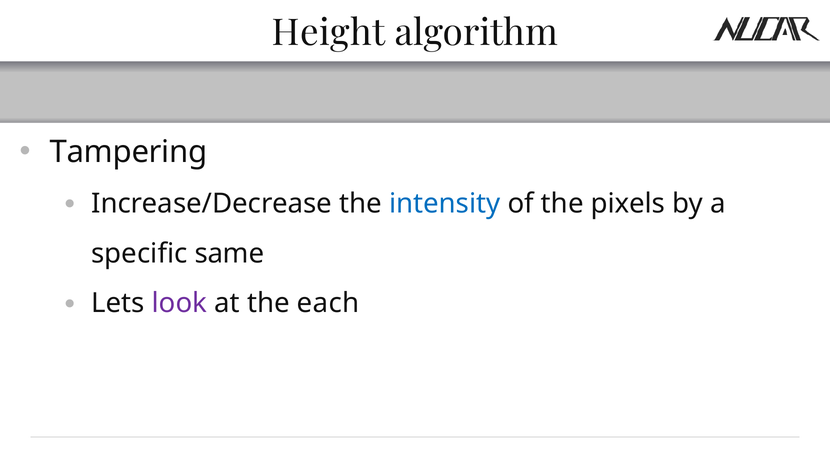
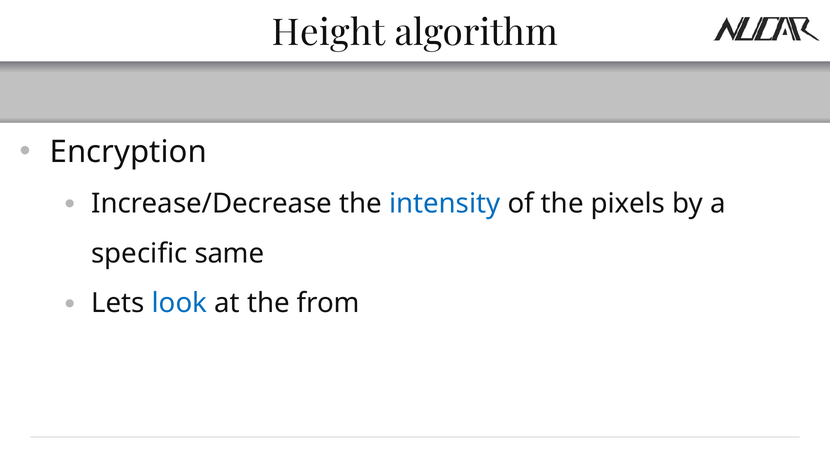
Tampering: Tampering -> Encryption
look colour: purple -> blue
each: each -> from
